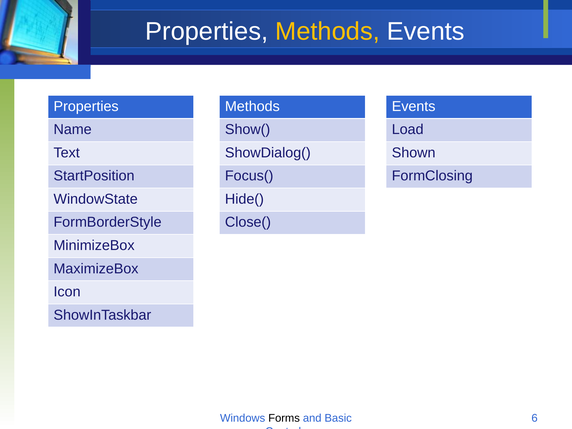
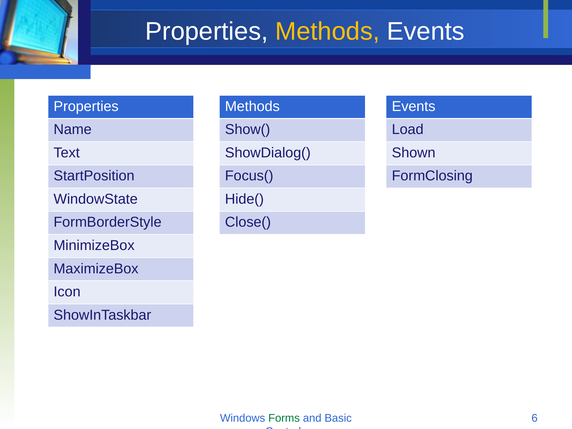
Forms colour: black -> green
